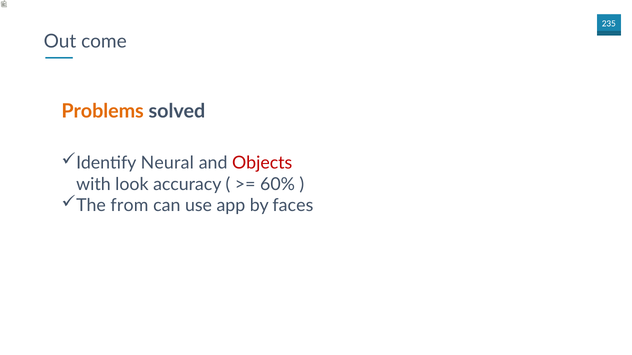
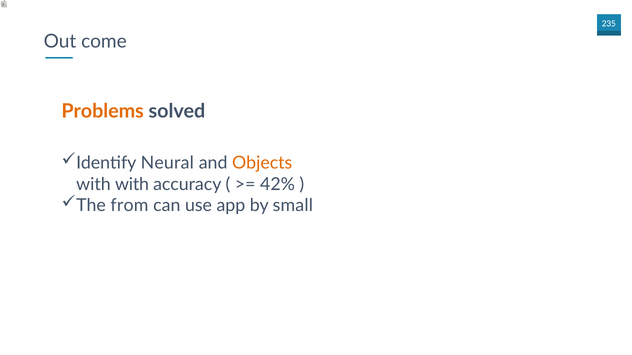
Objects colour: red -> orange
with look: look -> with
60%: 60% -> 42%
faces: faces -> small
